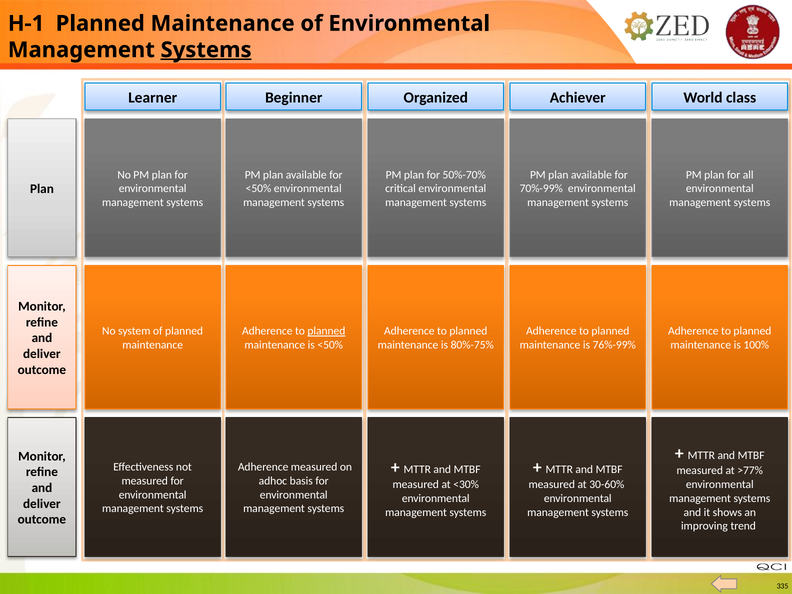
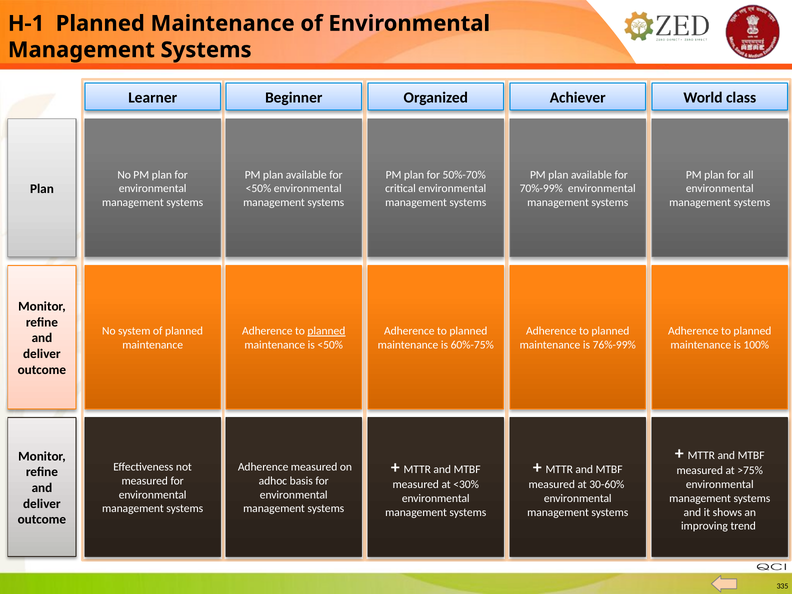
Systems at (206, 50) underline: present -> none
80%-75%: 80%-75% -> 60%-75%
>77%: >77% -> >75%
